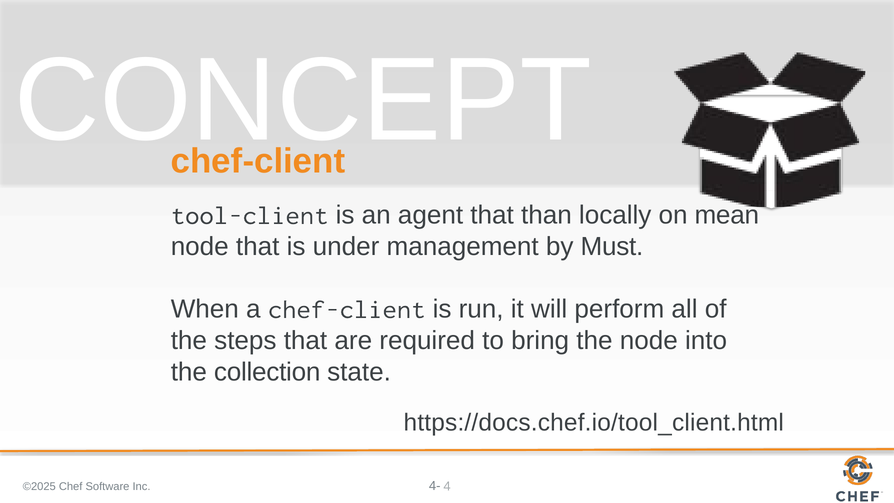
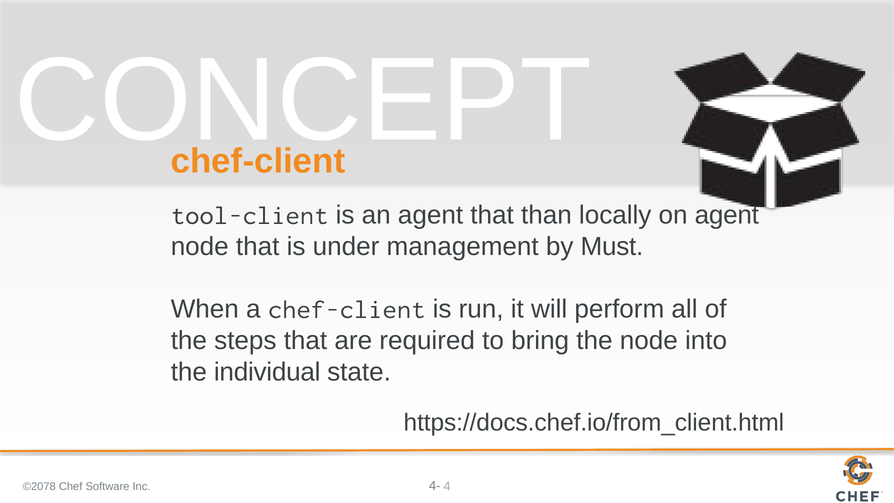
on mean: mean -> agent
collection: collection -> individual
https://docs.chef.io/tool_client.html: https://docs.chef.io/tool_client.html -> https://docs.chef.io/from_client.html
©2025: ©2025 -> ©2078
